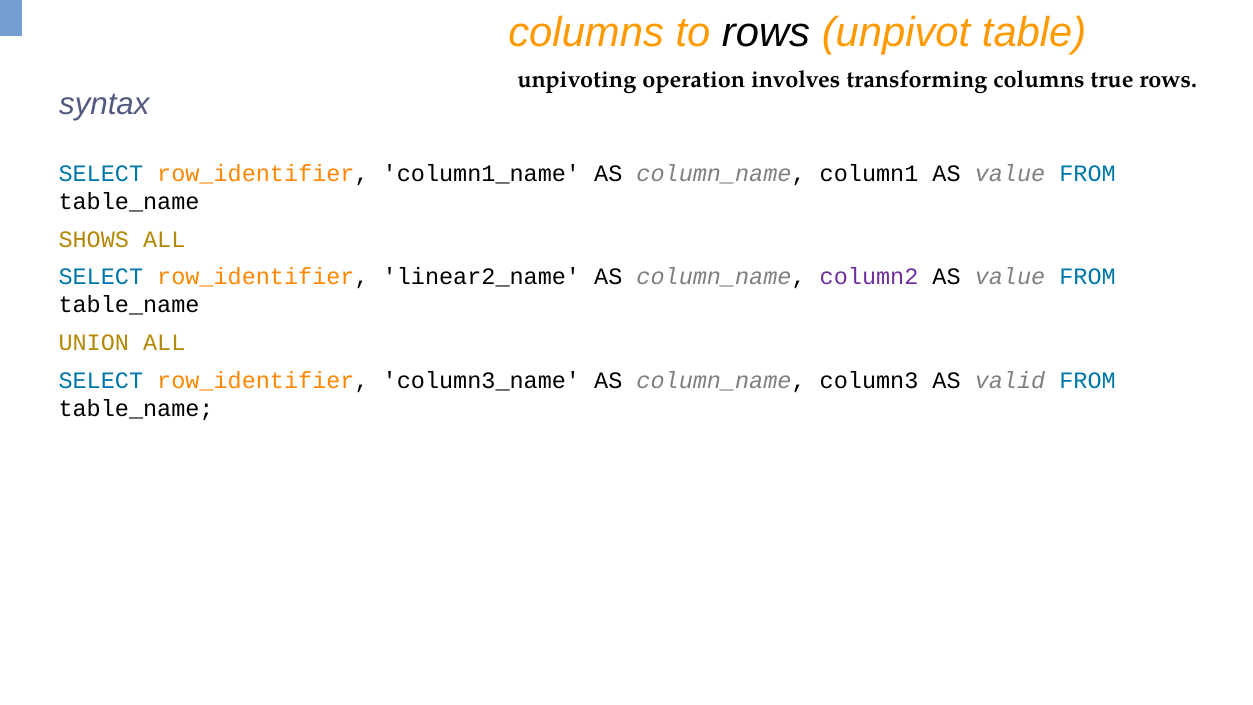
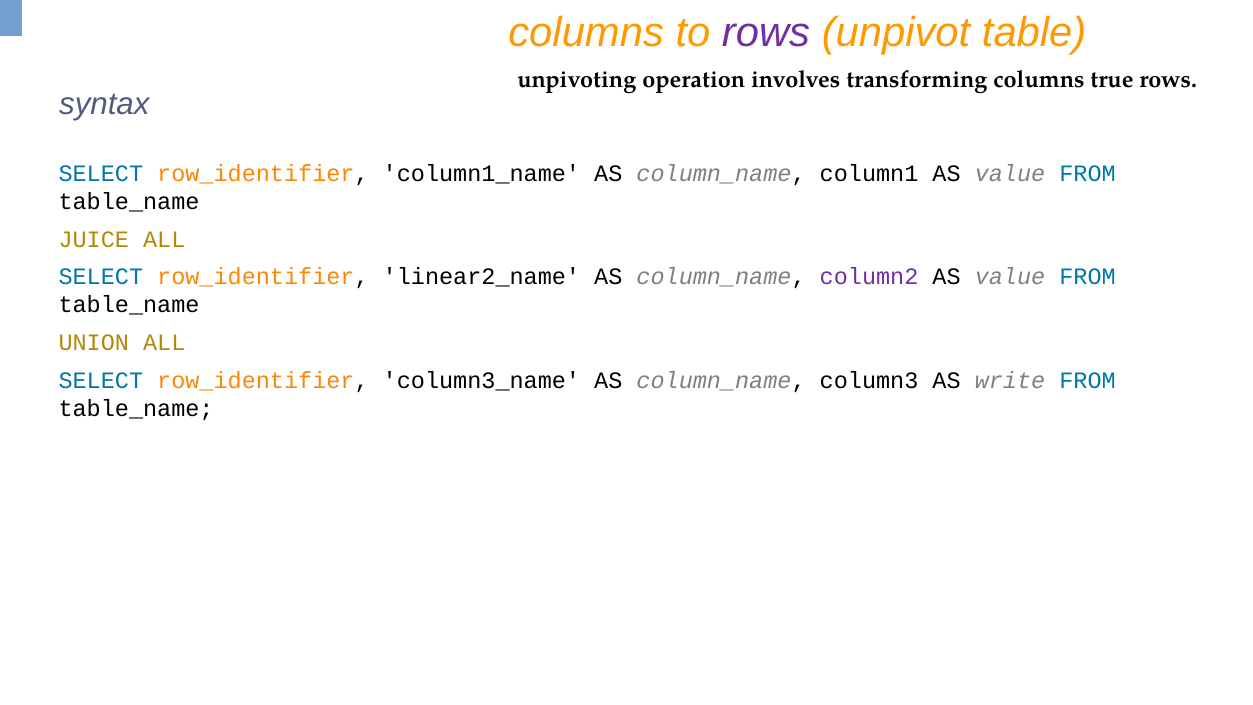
rows at (766, 33) colour: black -> purple
SHOWS: SHOWS -> JUICE
valid: valid -> write
